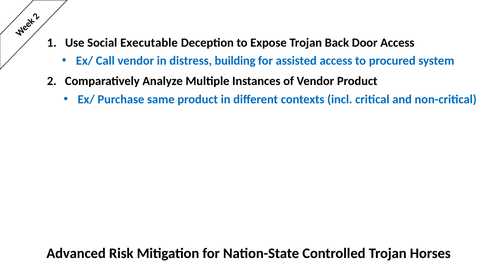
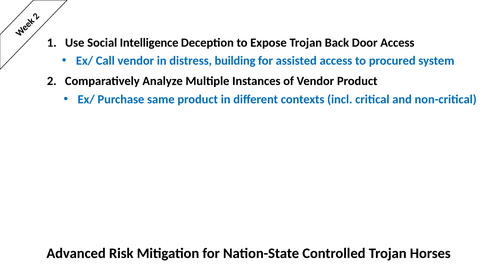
Executable: Executable -> Intelligence
